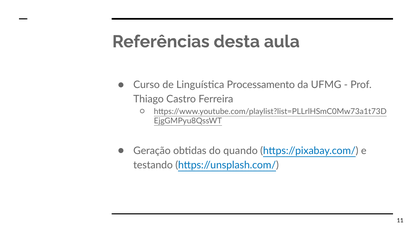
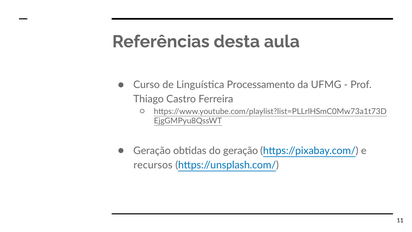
do quando: quando -> geração
testando: testando -> recursos
